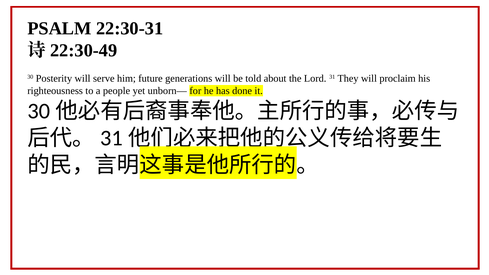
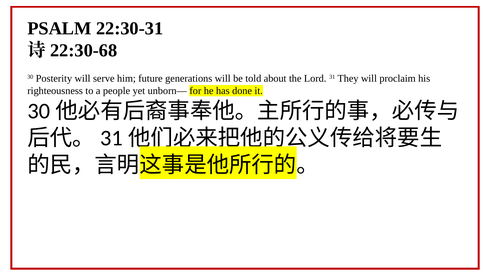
22:30-49: 22:30-49 -> 22:30-68
